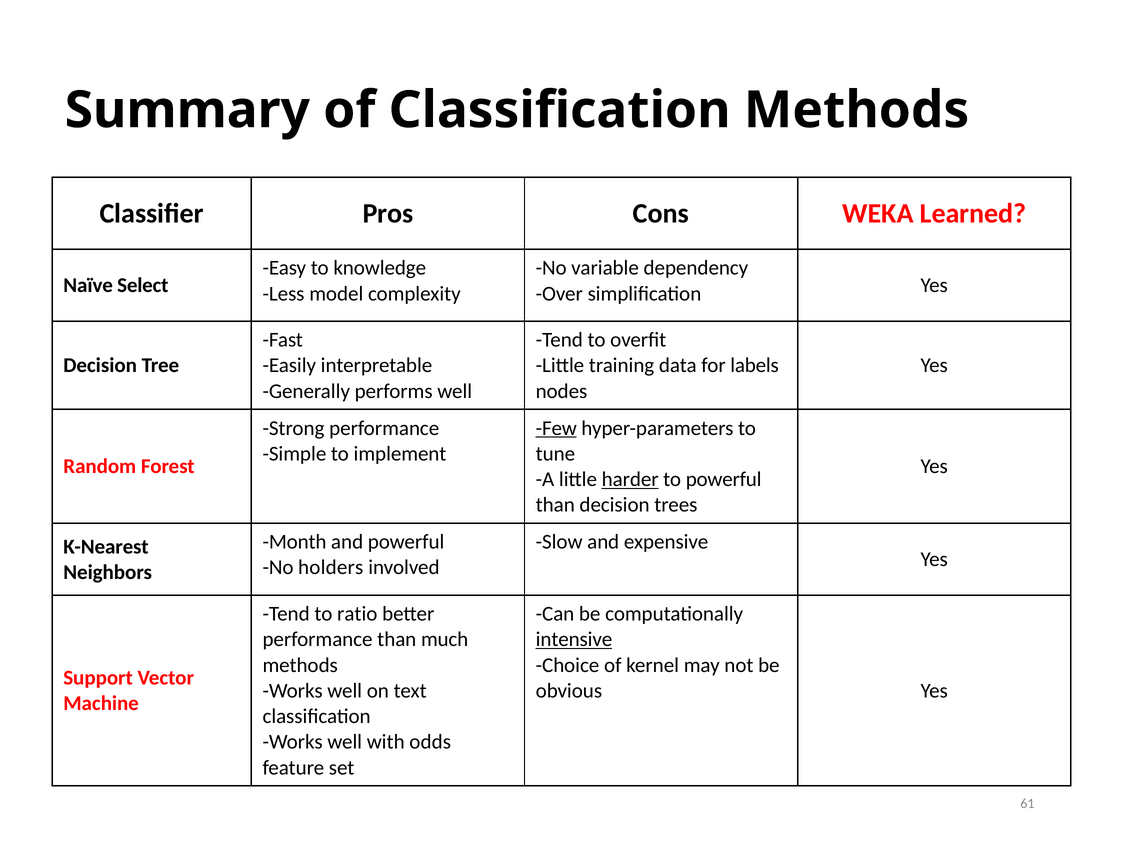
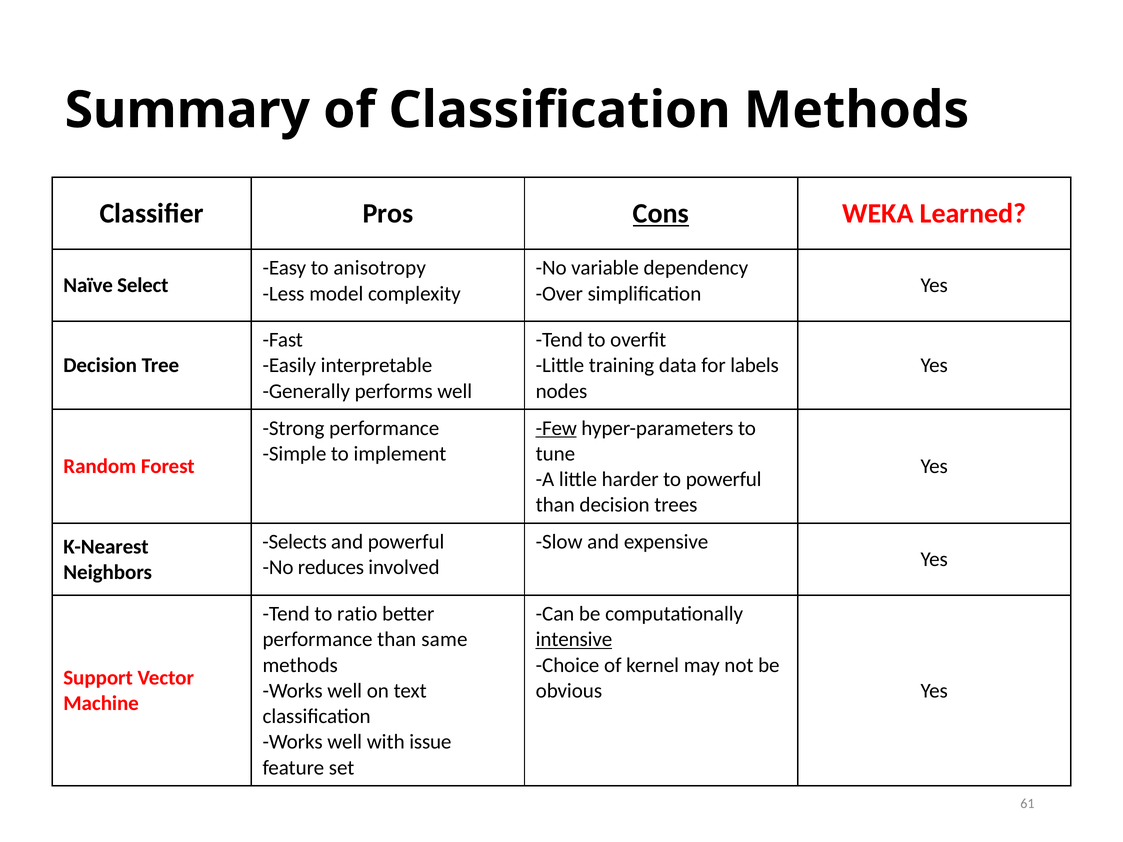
Cons underline: none -> present
knowledge: knowledge -> anisotropy
harder underline: present -> none
Month: Month -> Selects
holders: holders -> reduces
much: much -> same
odds: odds -> issue
